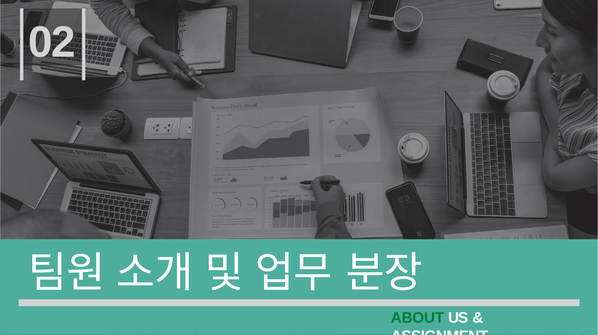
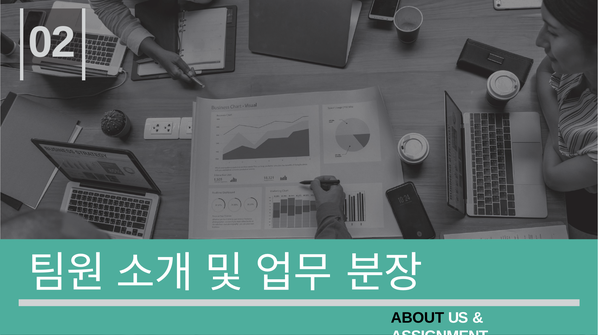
ABOUT colour: green -> black
